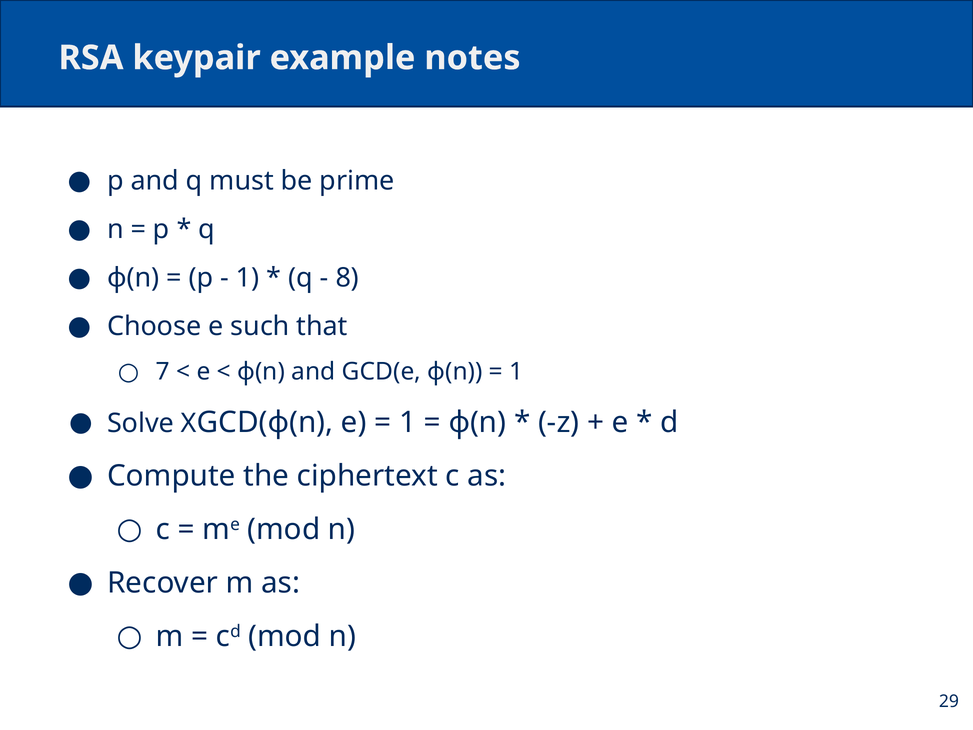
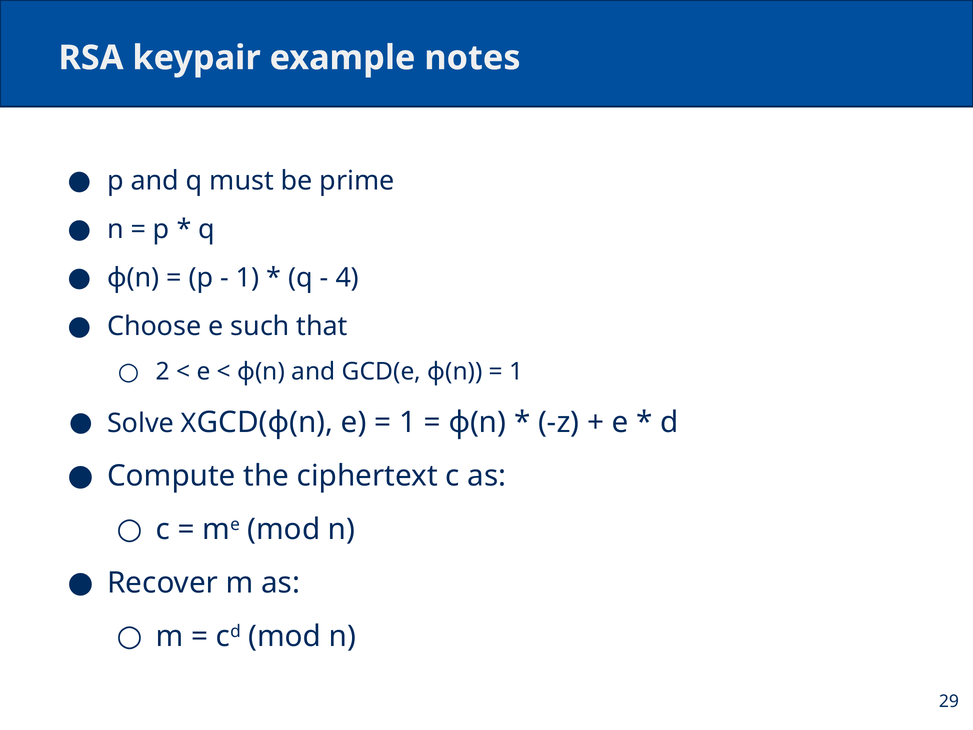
8: 8 -> 4
7: 7 -> 2
